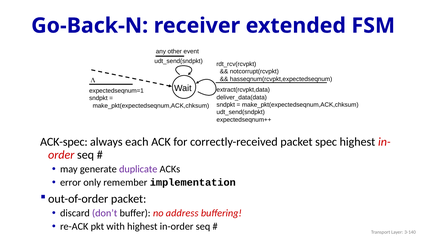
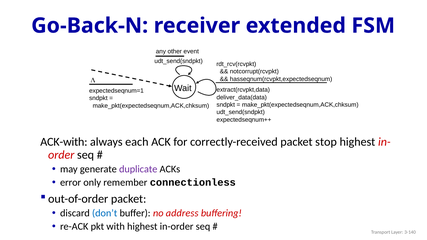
ACK-spec: ACK-spec -> ACK-with
spec: spec -> stop
implementation: implementation -> connectionless
don’t colour: purple -> blue
